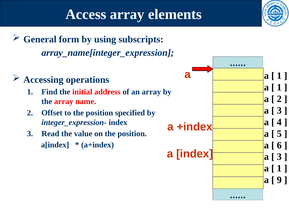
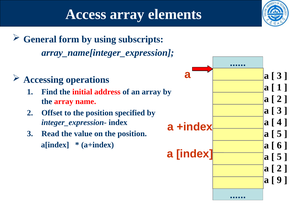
1 at (279, 76): 1 -> 3
3 at (279, 157): 3 -> 5
1 at (279, 168): 1 -> 2
